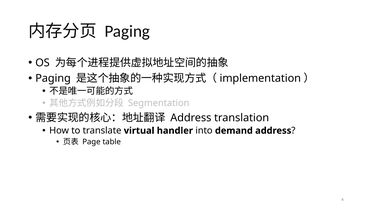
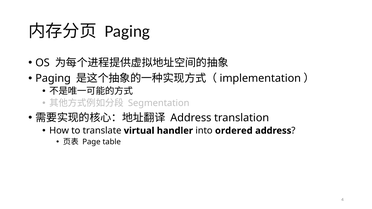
demand: demand -> ordered
